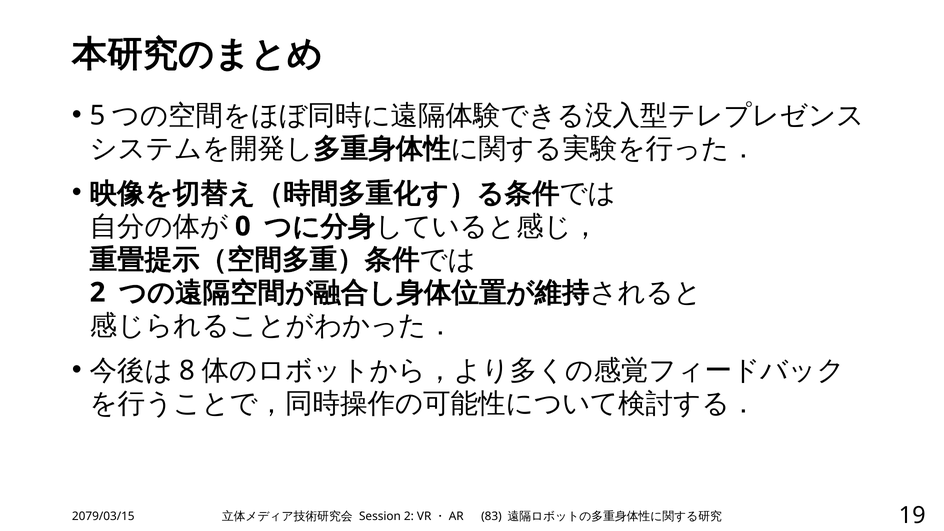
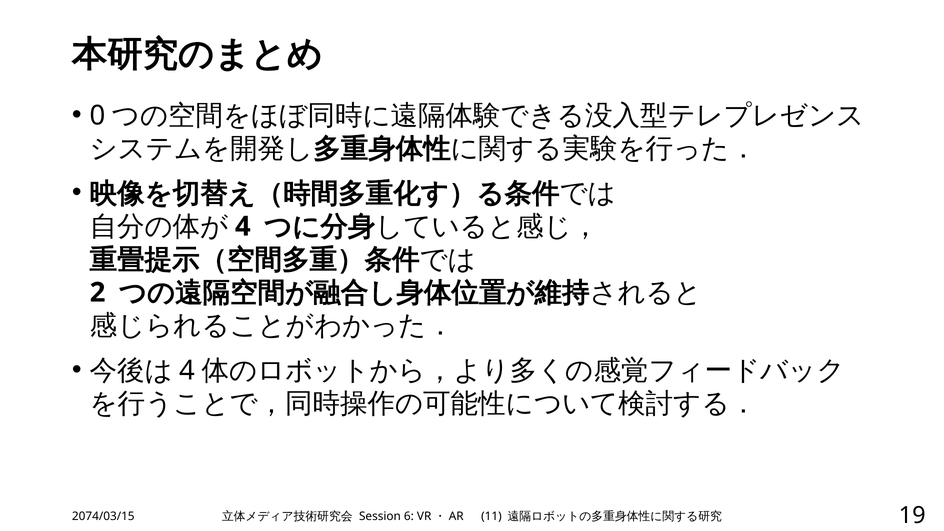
5: 5 -> 0
0 at (243, 226): 0 -> 4
8 at (187, 370): 8 -> 4
2079/03/15: 2079/03/15 -> 2074/03/15
Session 2: 2 -> 6
83: 83 -> 11
